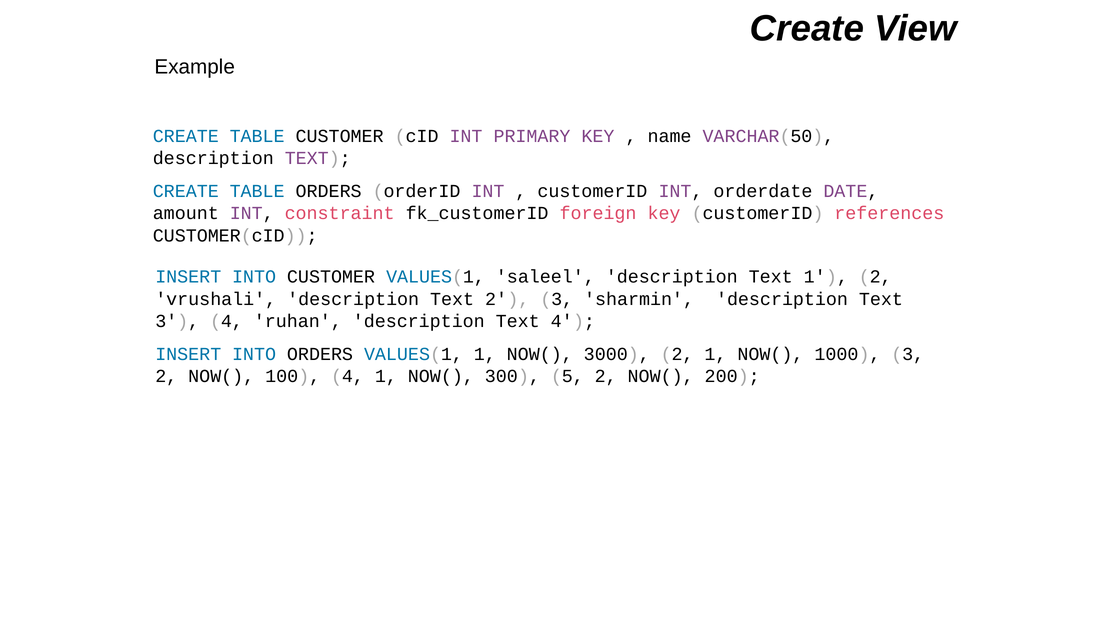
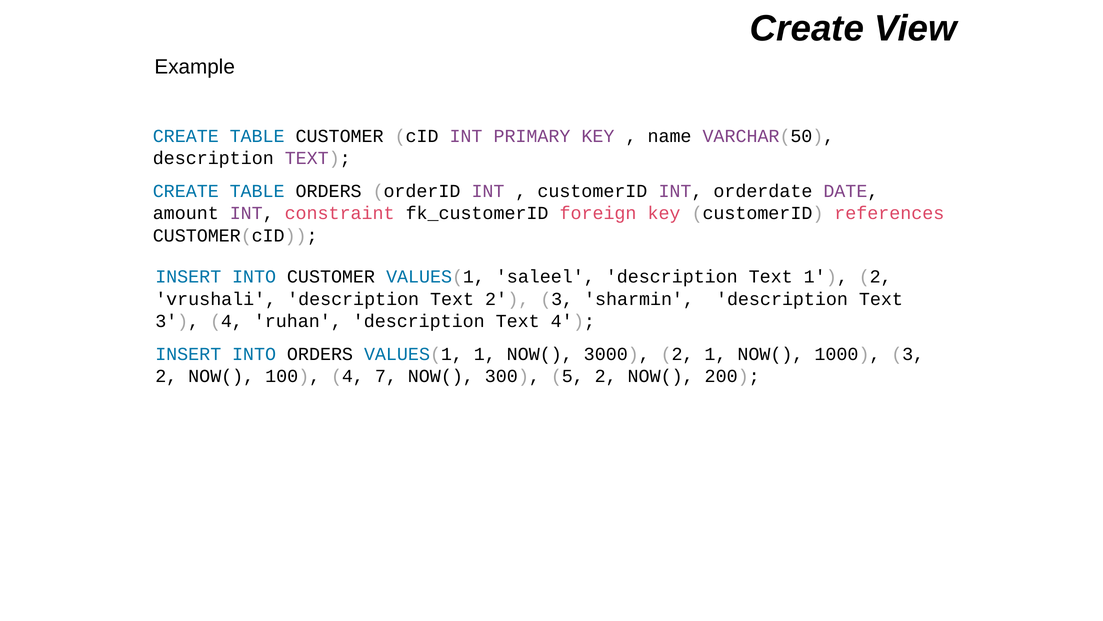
4 1: 1 -> 7
